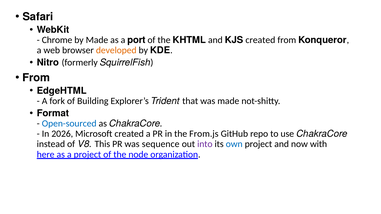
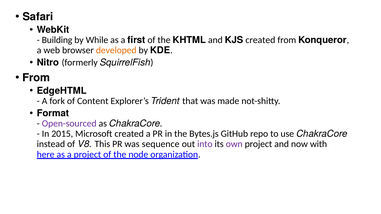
Chrome: Chrome -> Building
by Made: Made -> While
port: port -> first
Building: Building -> Content
Open-sourced colour: blue -> purple
2026: 2026 -> 2015
From.js: From.js -> Bytes.js
own colour: blue -> purple
